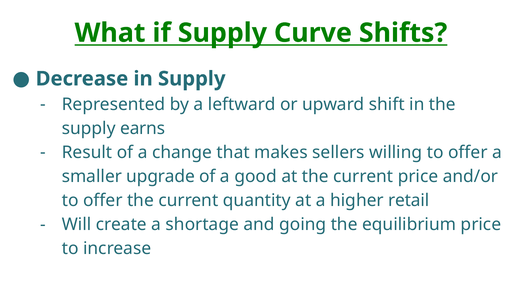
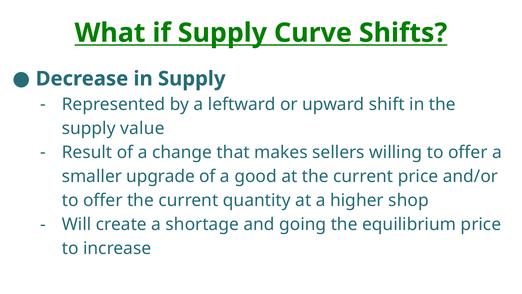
earns: earns -> value
retail: retail -> shop
